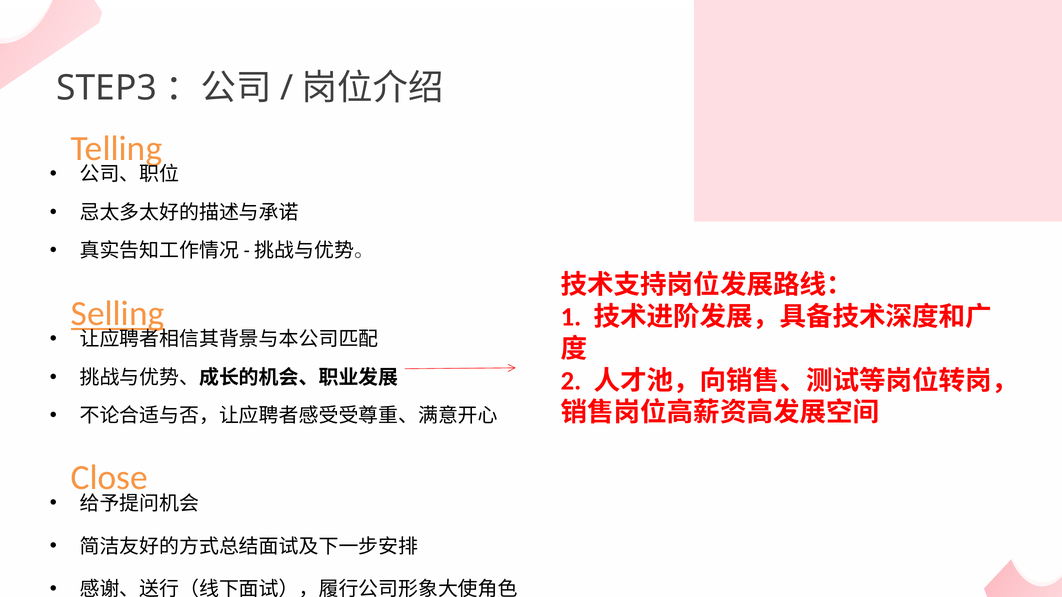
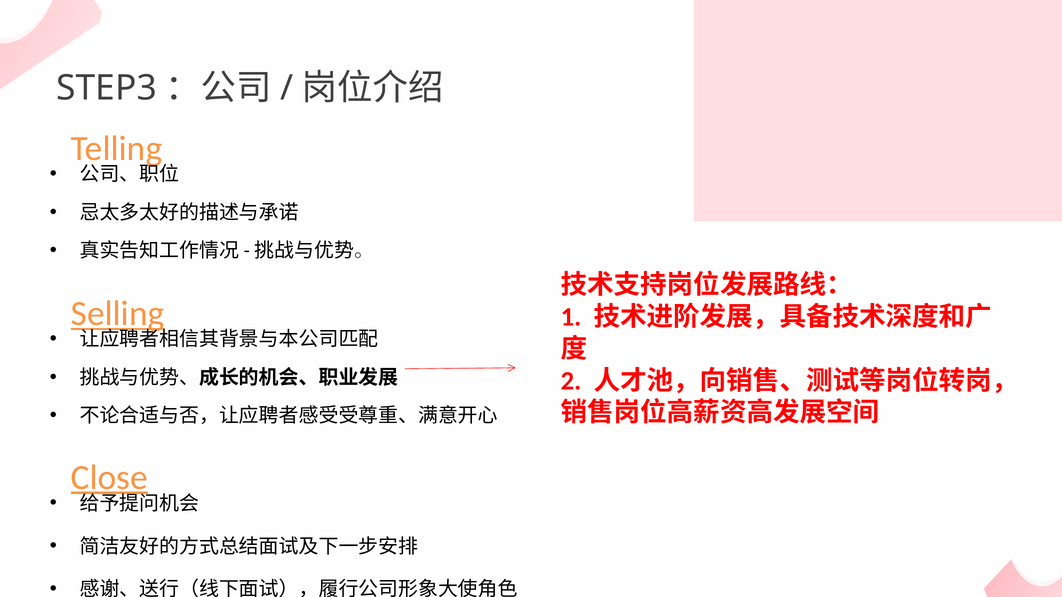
Close underline: none -> present
